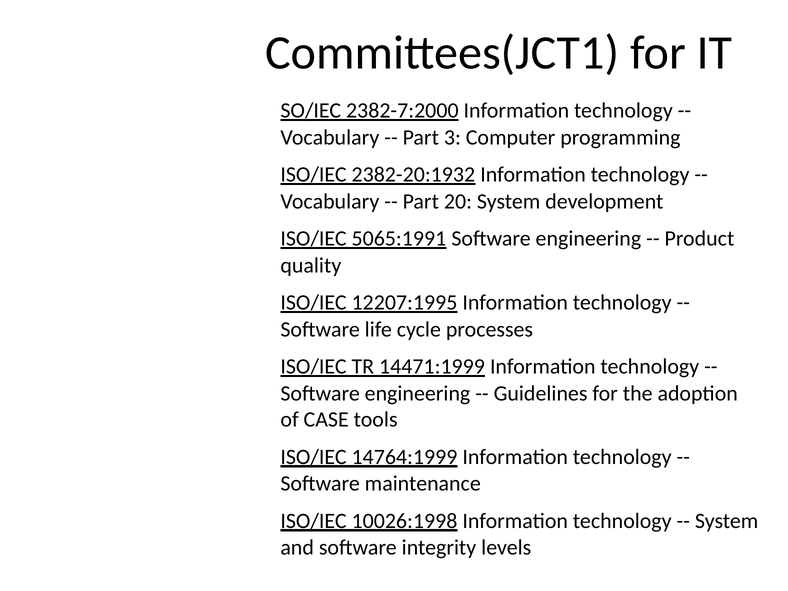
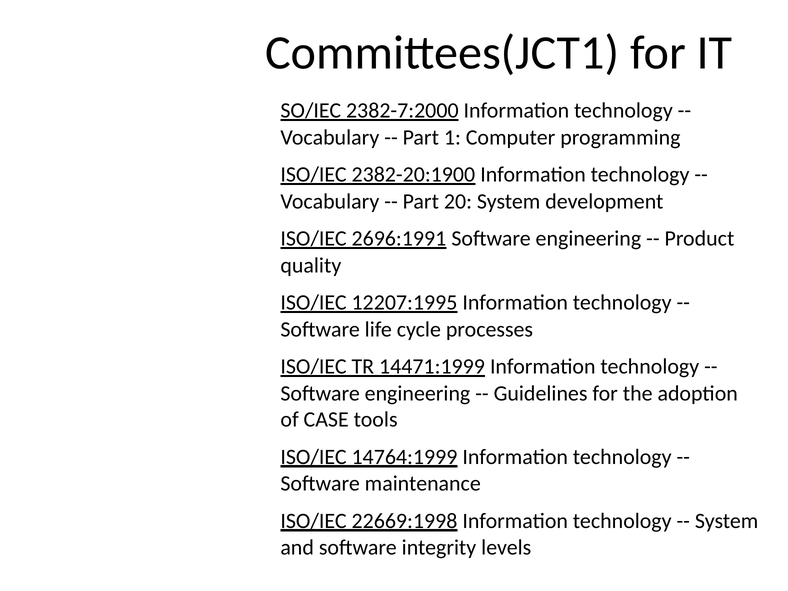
3: 3 -> 1
2382-20:1932: 2382-20:1932 -> 2382-20:1900
5065:1991: 5065:1991 -> 2696:1991
10026:1998: 10026:1998 -> 22669:1998
